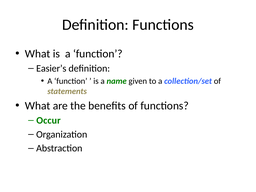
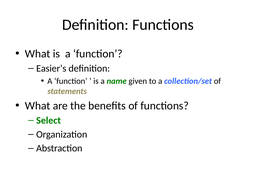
Occur: Occur -> Select
